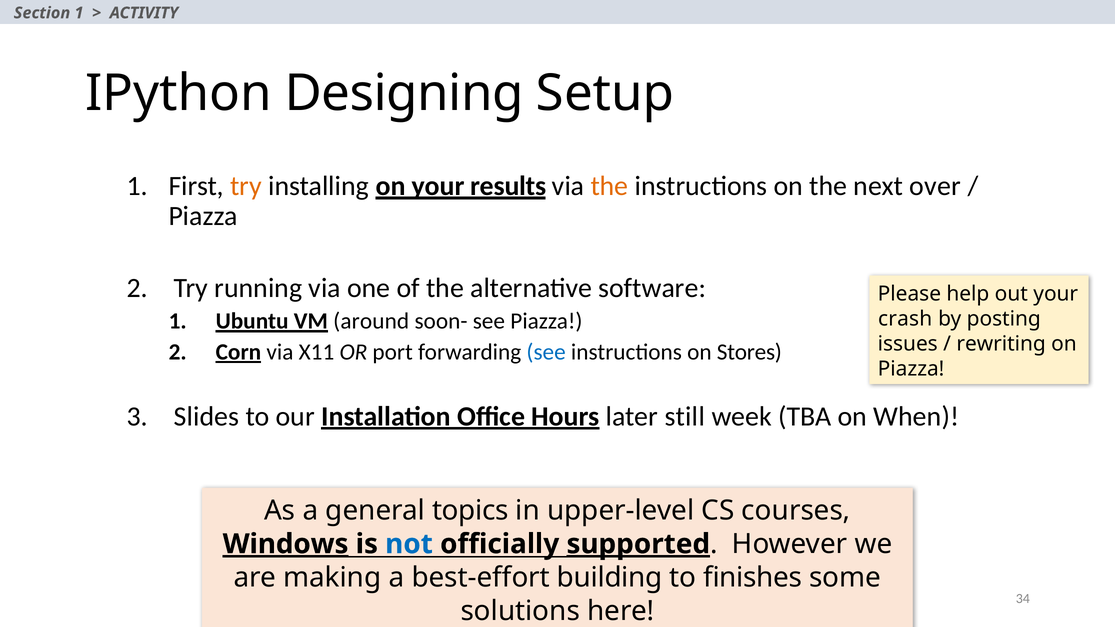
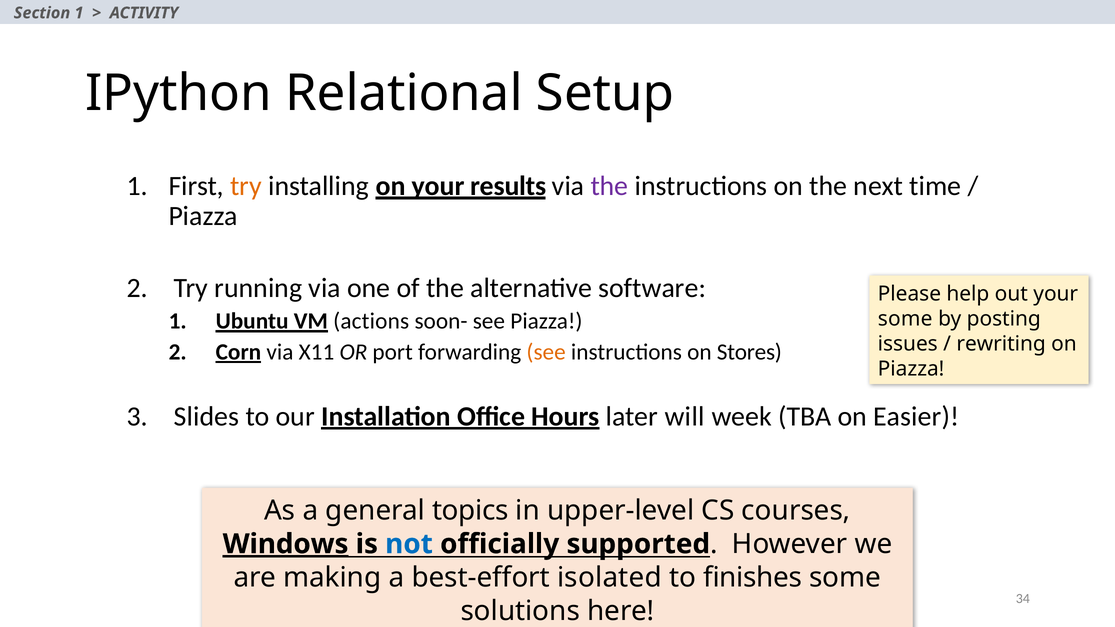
Designing: Designing -> Relational
the at (609, 186) colour: orange -> purple
over: over -> time
around: around -> actions
crash at (905, 319): crash -> some
see at (546, 352) colour: blue -> orange
still: still -> will
When: When -> Easier
supported underline: present -> none
building: building -> isolated
